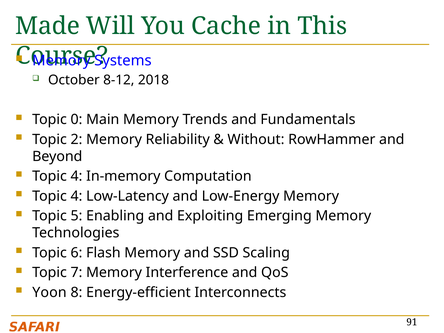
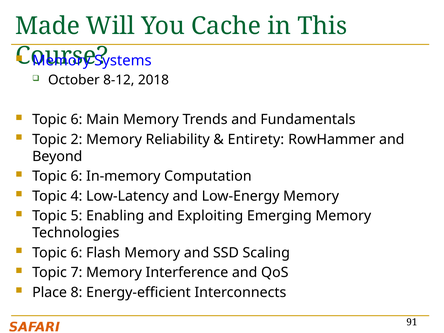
0 at (76, 120): 0 -> 6
Without: Without -> Entirety
4 at (76, 176): 4 -> 6
Yoon: Yoon -> Place
